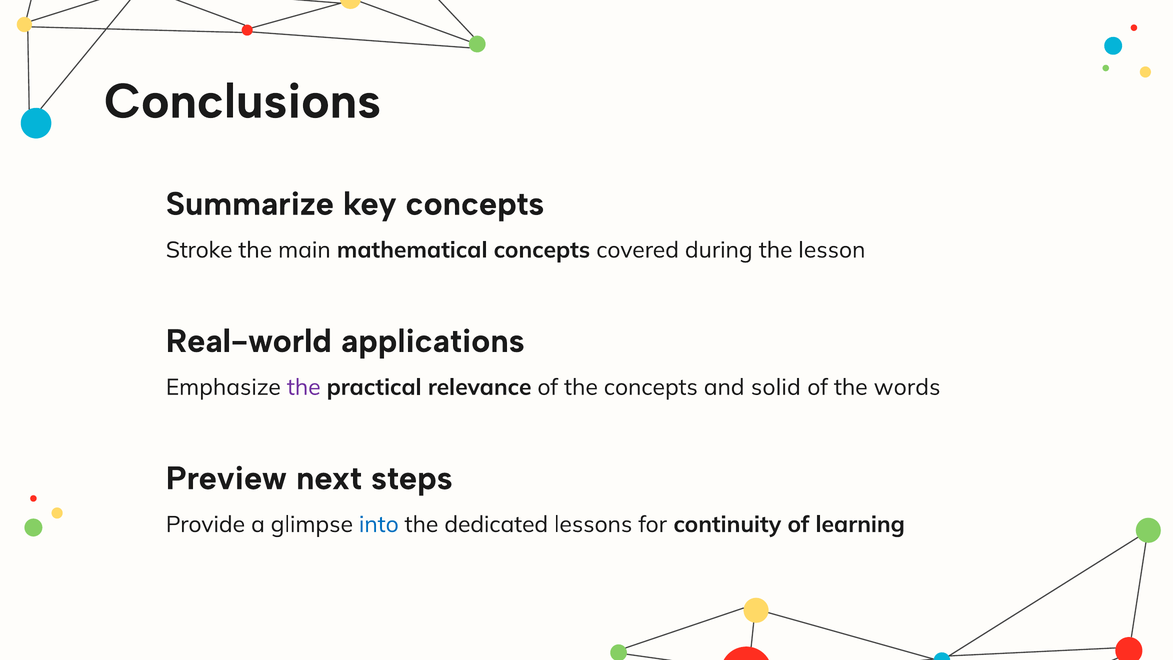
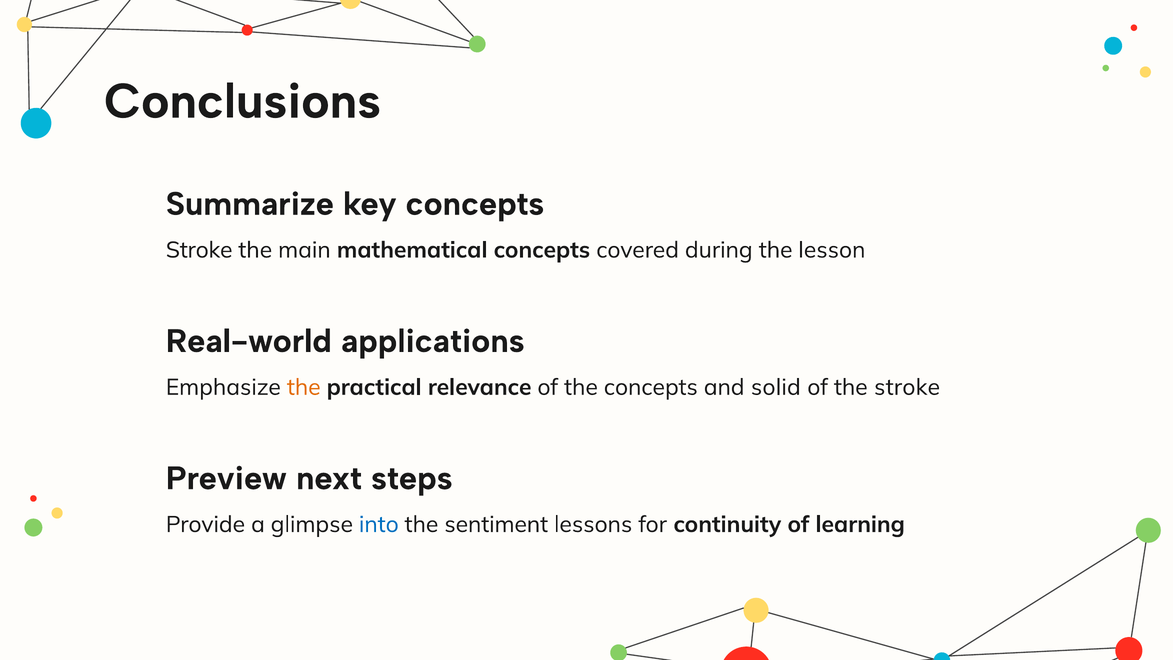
the at (304, 387) colour: purple -> orange
the words: words -> stroke
dedicated: dedicated -> sentiment
